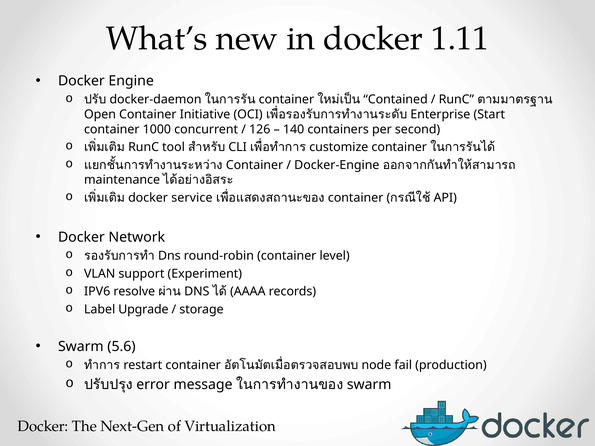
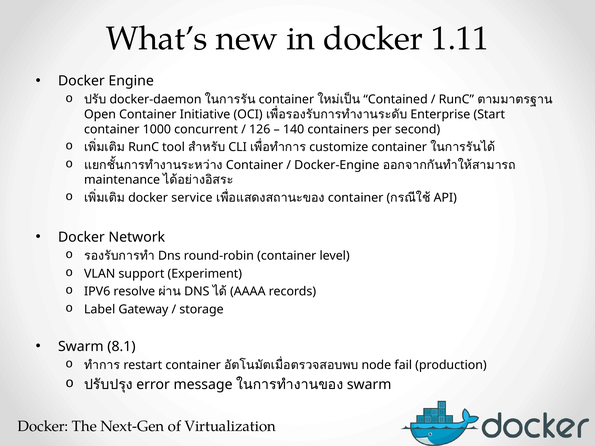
Upgrade: Upgrade -> Gateway
5.6: 5.6 -> 8.1
